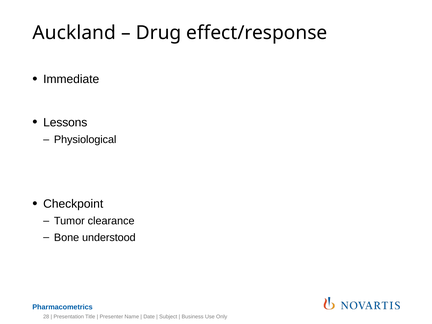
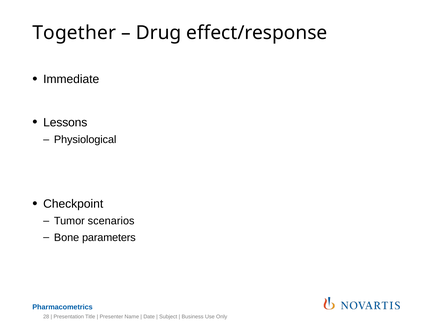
Auckland: Auckland -> Together
clearance: clearance -> scenarios
understood: understood -> parameters
